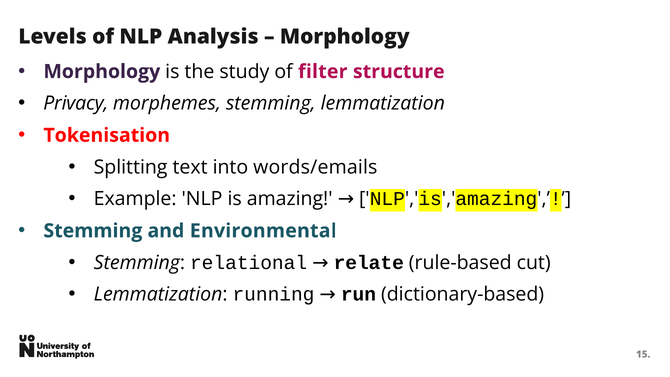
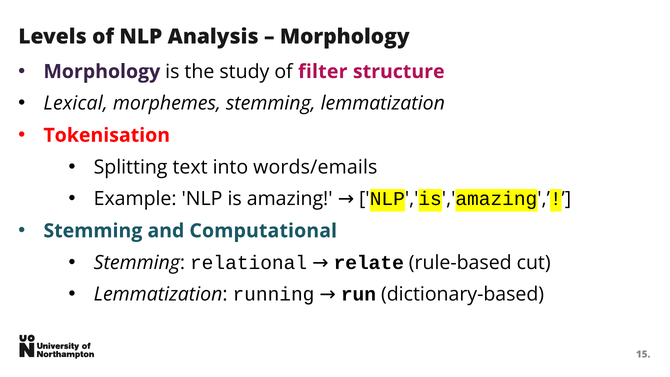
Privacy: Privacy -> Lexical
Environmental: Environmental -> Computational
